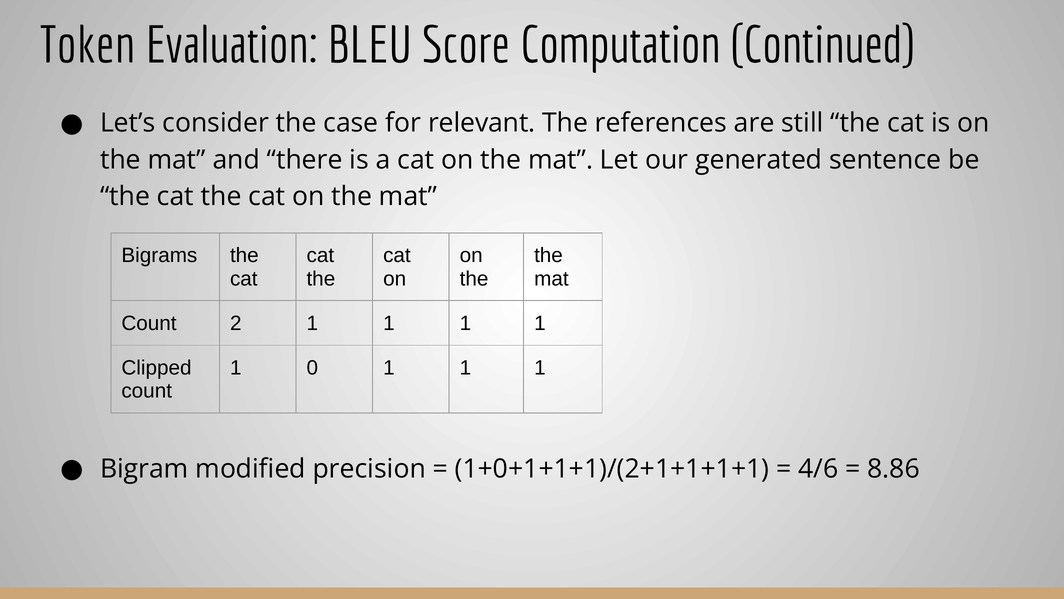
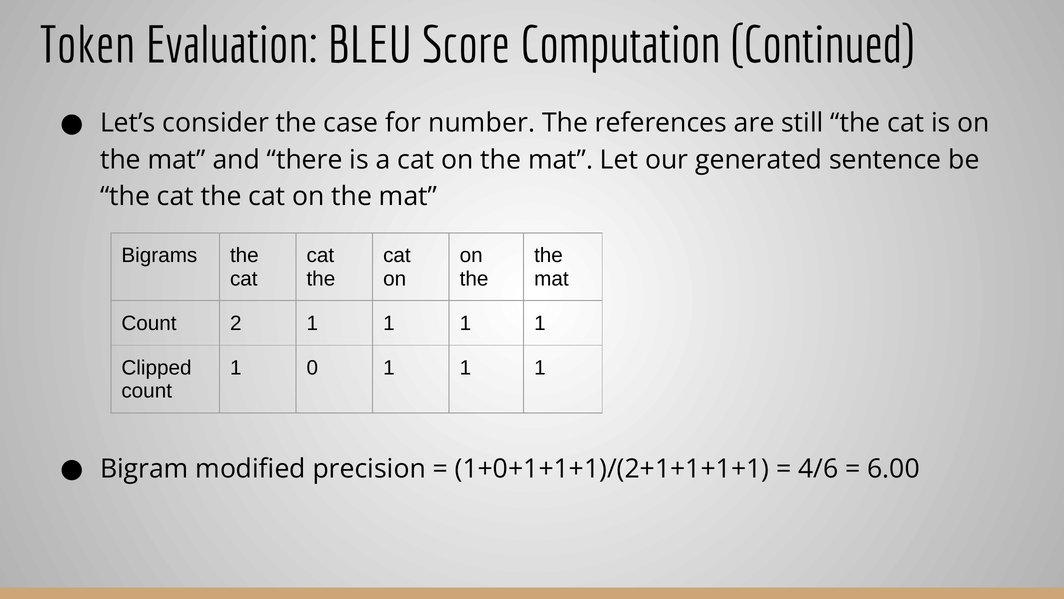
relevant: relevant -> number
8.86: 8.86 -> 6.00
